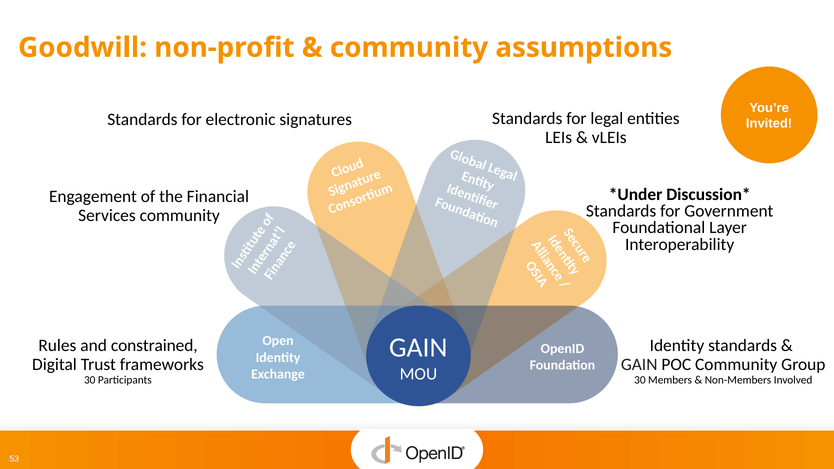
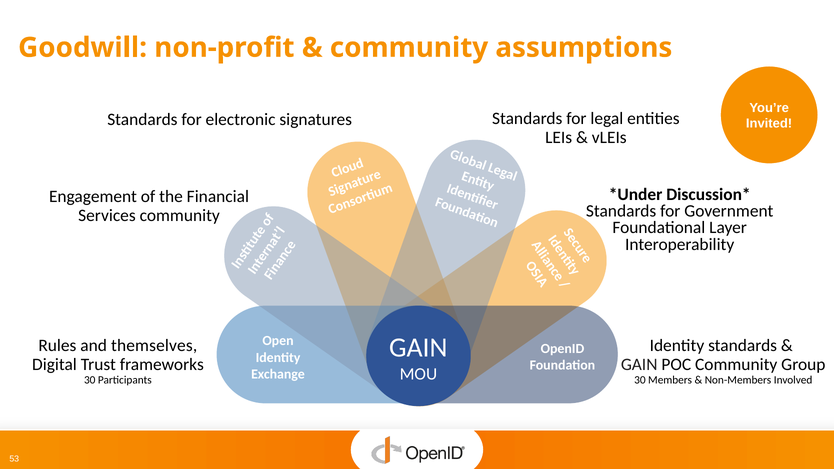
constrained: constrained -> themselves
